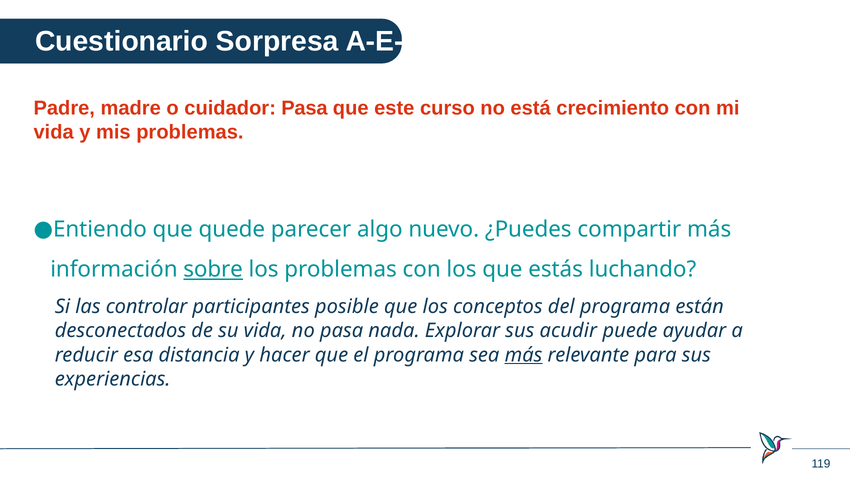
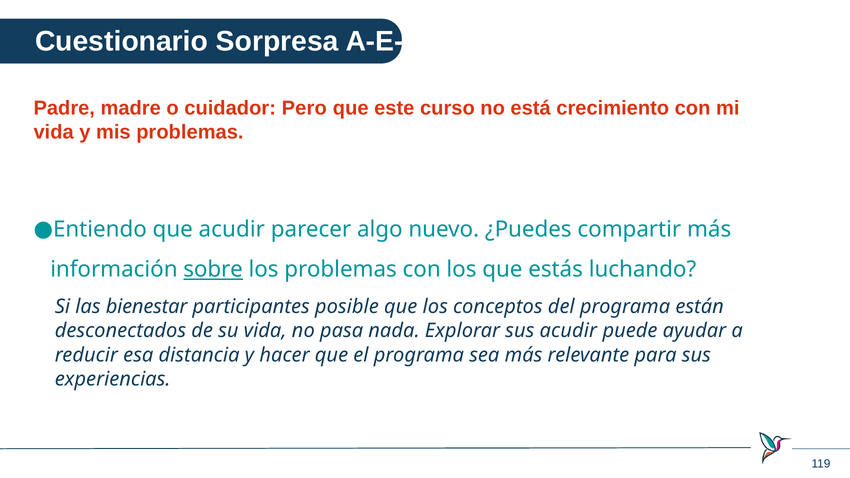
cuidador Pasa: Pasa -> Pero
que quede: quede -> acudir
controlar: controlar -> bienestar
más at (524, 355) underline: present -> none
